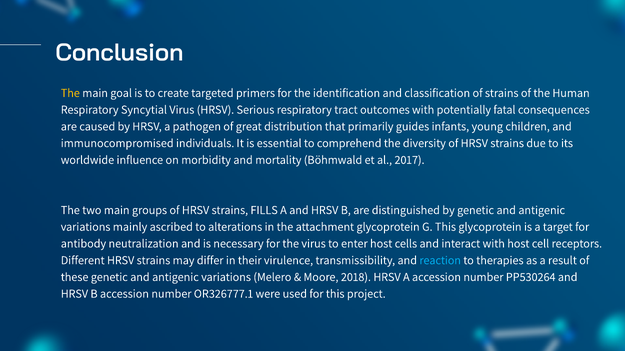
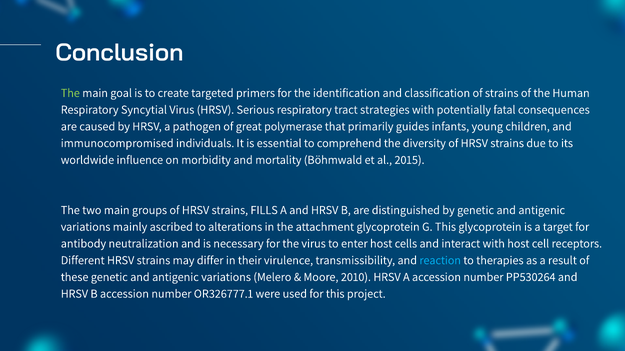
The at (70, 93) colour: yellow -> light green
outcomes: outcomes -> strategies
distribution: distribution -> polymerase
2017: 2017 -> 2015
2018: 2018 -> 2010
